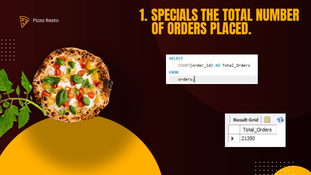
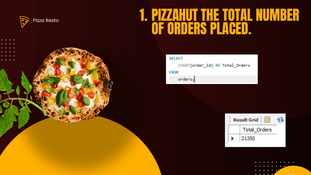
SPECIALS: SPECIALS -> PIZZAHUT
